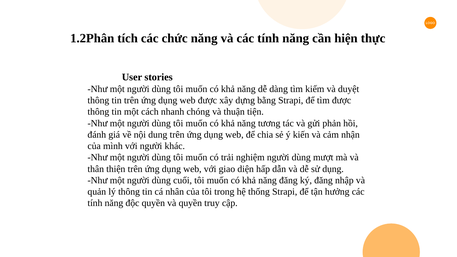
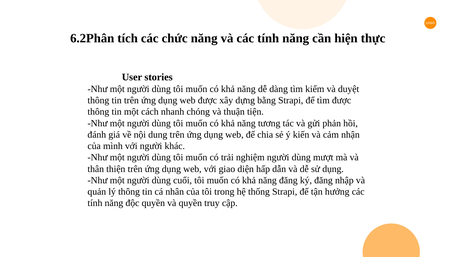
1.2Phân: 1.2Phân -> 6.2Phân
